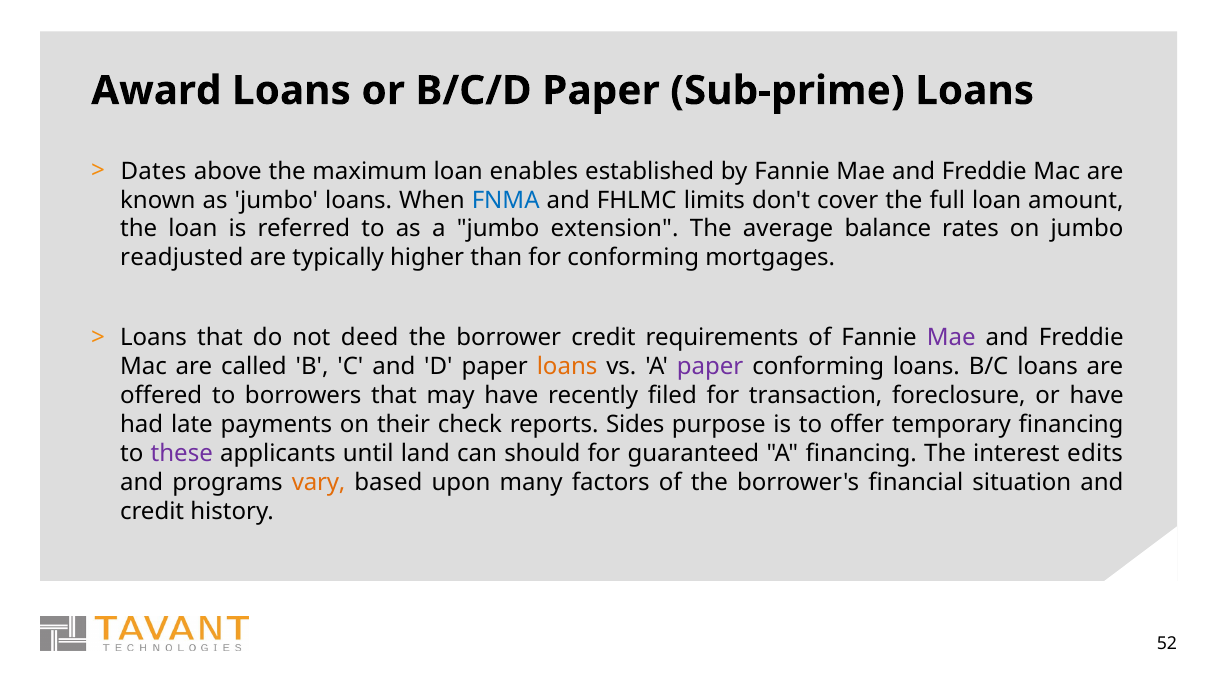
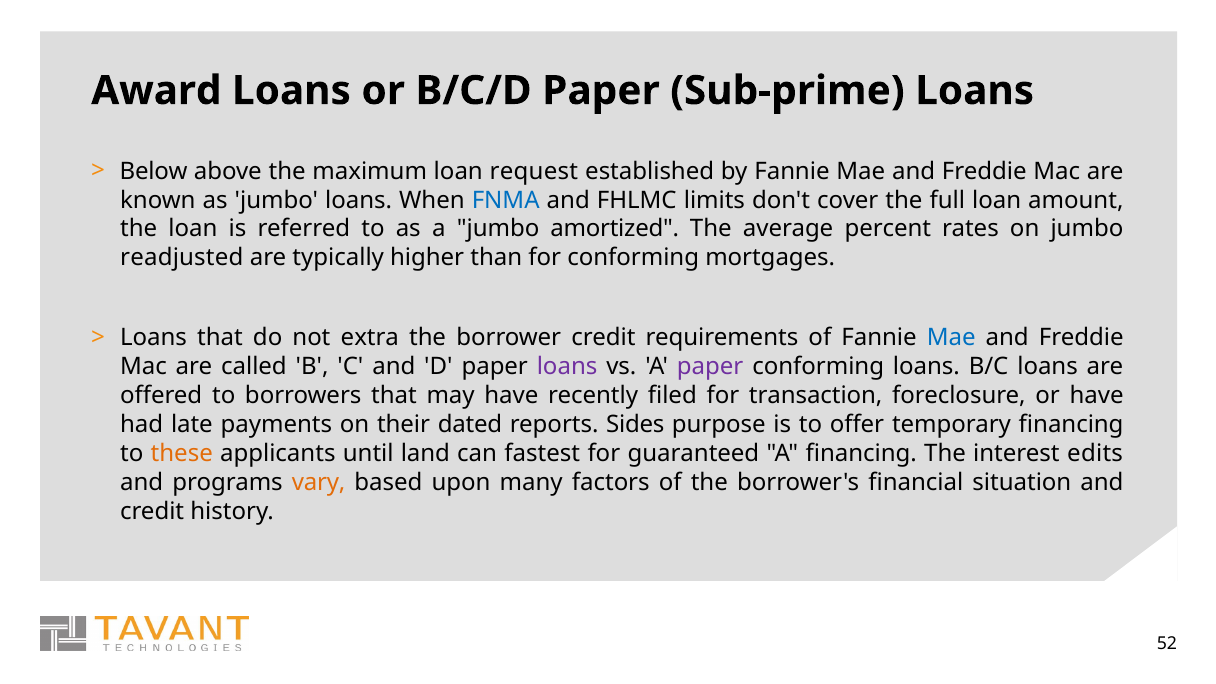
Dates: Dates -> Below
enables: enables -> request
extension: extension -> amortized
balance: balance -> percent
deed: deed -> extra
Mae at (951, 338) colour: purple -> blue
loans at (567, 367) colour: orange -> purple
check: check -> dated
these colour: purple -> orange
should: should -> fastest
